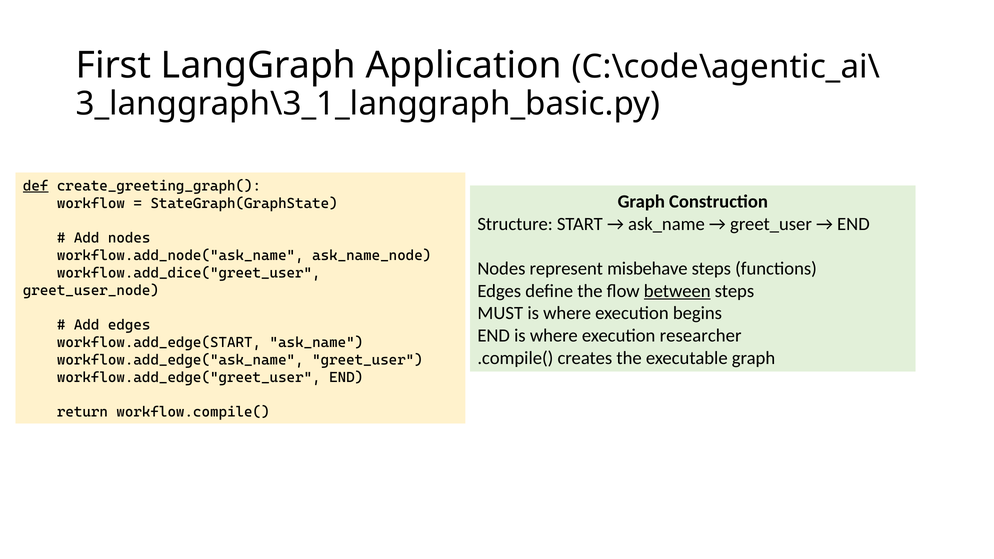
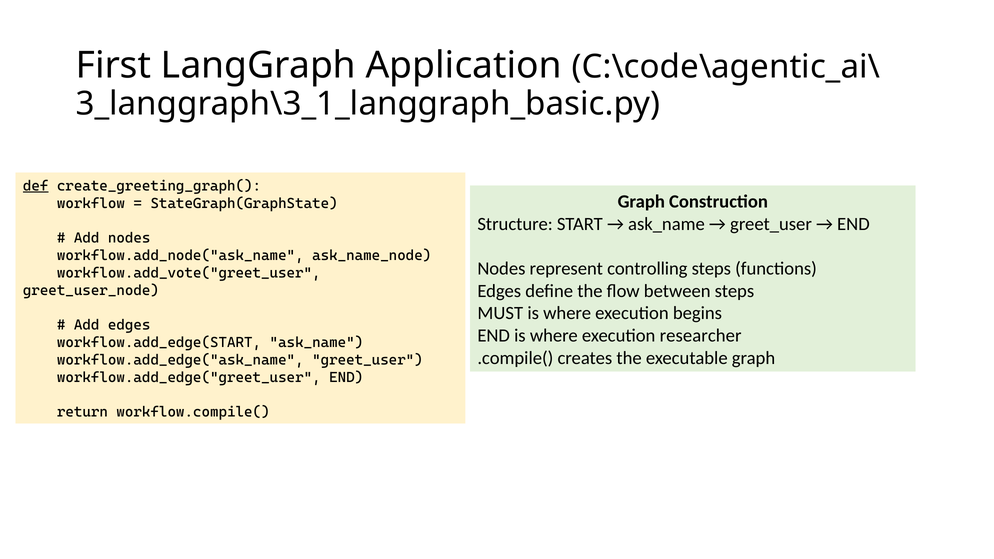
misbehave: misbehave -> controlling
workflow.add_dice("greet_user: workflow.add_dice("greet_user -> workflow.add_vote("greet_user
between underline: present -> none
